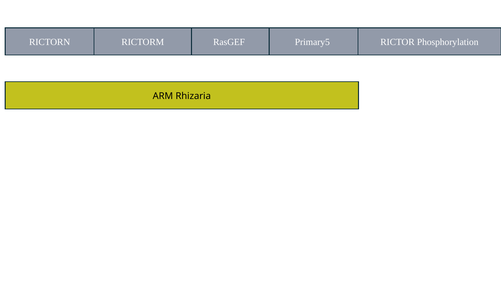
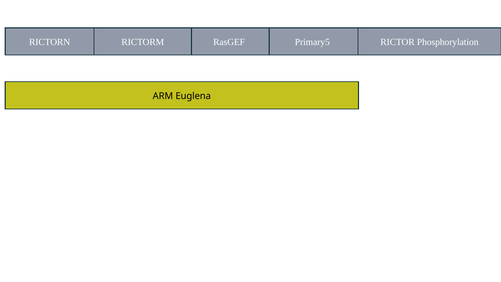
Rhizaria: Rhizaria -> Euglena
